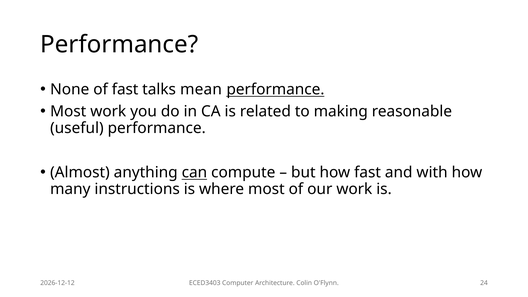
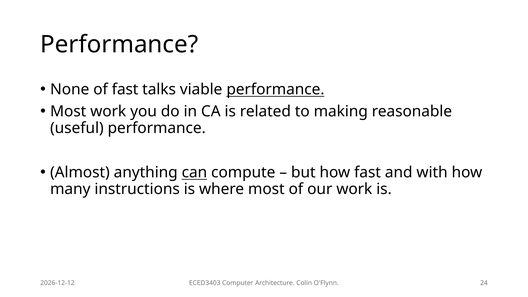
mean: mean -> viable
